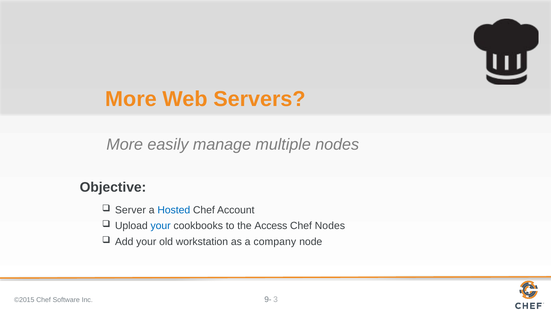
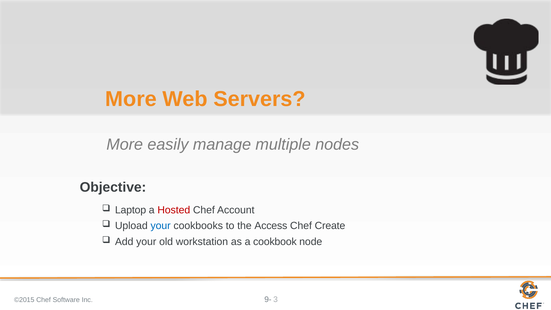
Server: Server -> Laptop
Hosted colour: blue -> red
Chef Nodes: Nodes -> Create
company: company -> cookbook
